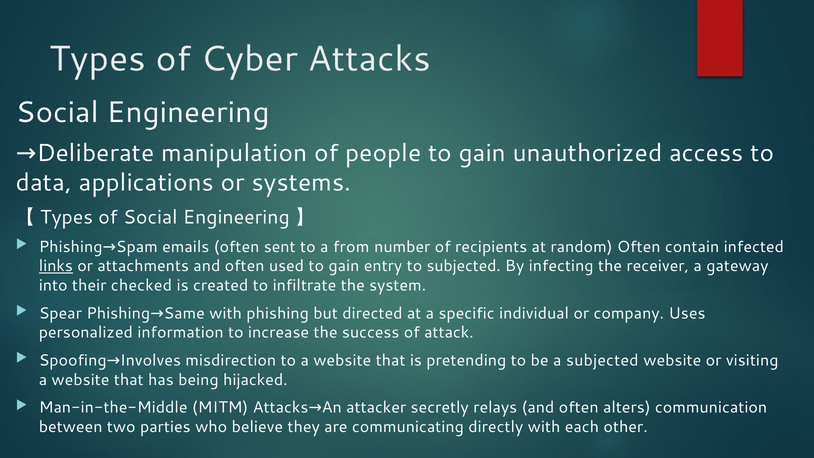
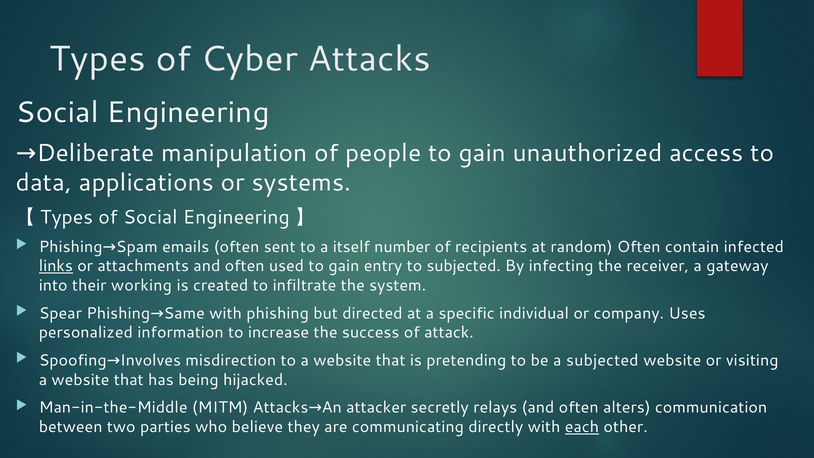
from: from -> itself
checked: checked -> working
each underline: none -> present
